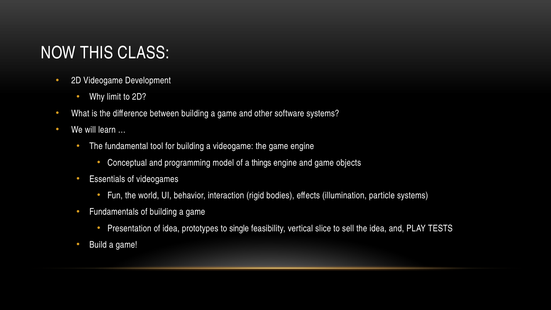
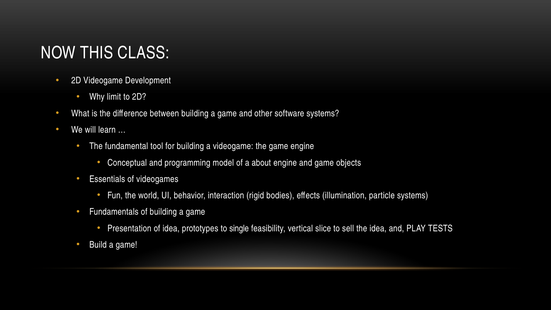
things: things -> about
